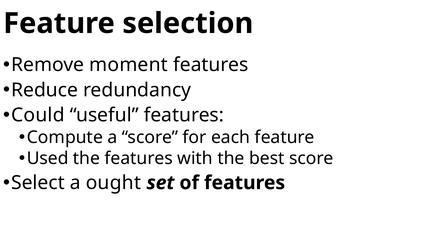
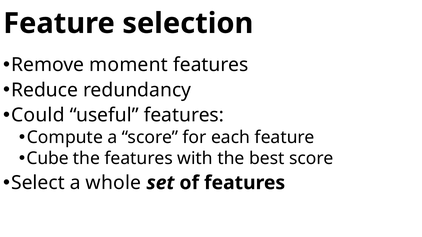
Used: Used -> Cube
ought: ought -> whole
